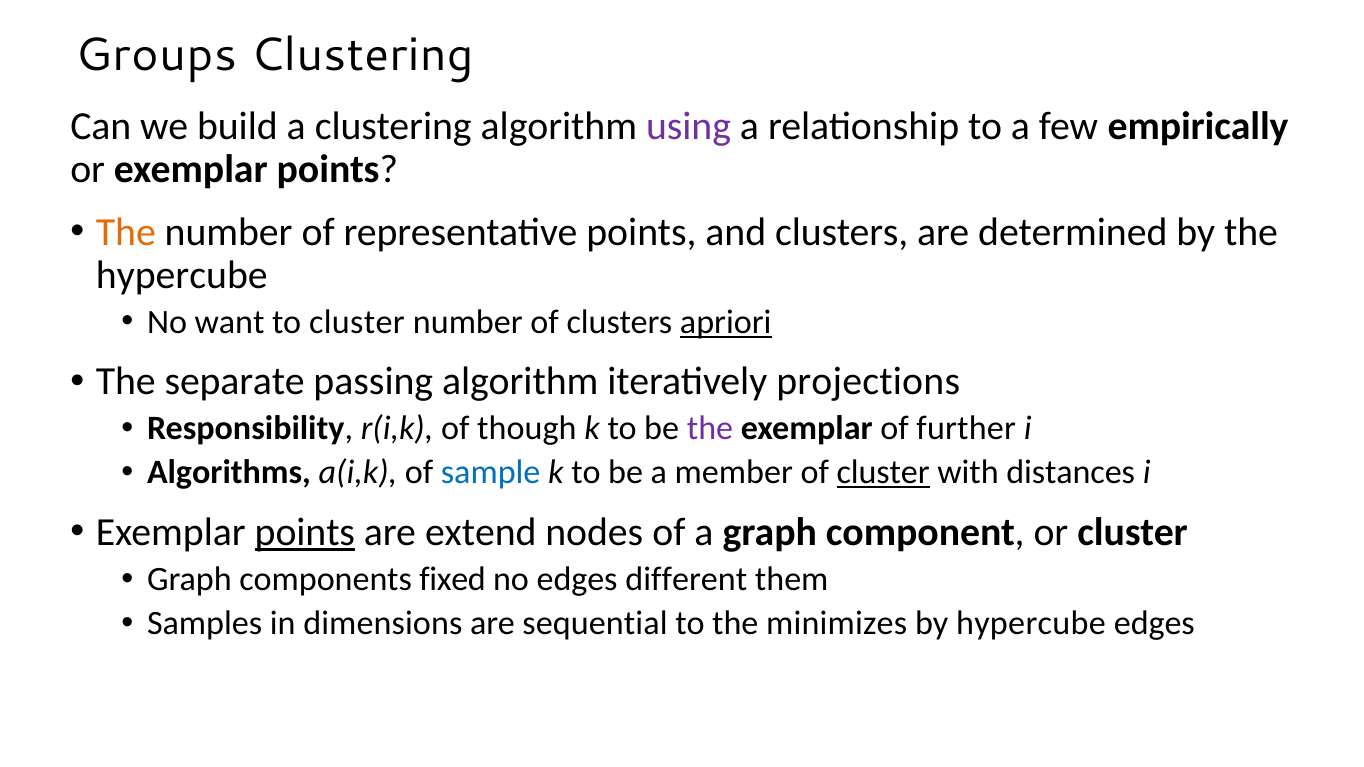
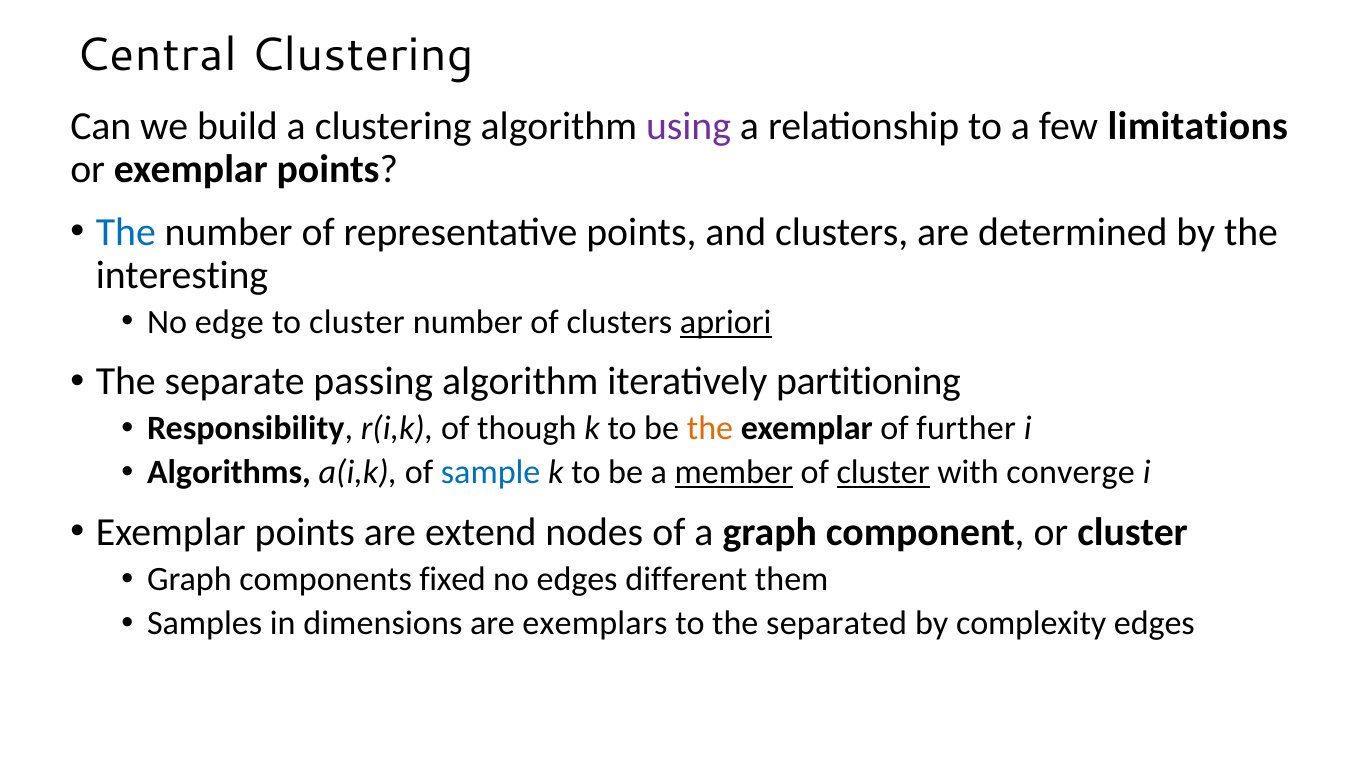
Groups: Groups -> Central
empirically: empirically -> limitations
The at (126, 232) colour: orange -> blue
hypercube at (182, 275): hypercube -> interesting
want: want -> edge
projections: projections -> partitioning
the at (710, 429) colour: purple -> orange
member underline: none -> present
distances: distances -> converge
points at (305, 532) underline: present -> none
sequential: sequential -> exemplars
minimizes: minimizes -> separated
by hypercube: hypercube -> complexity
